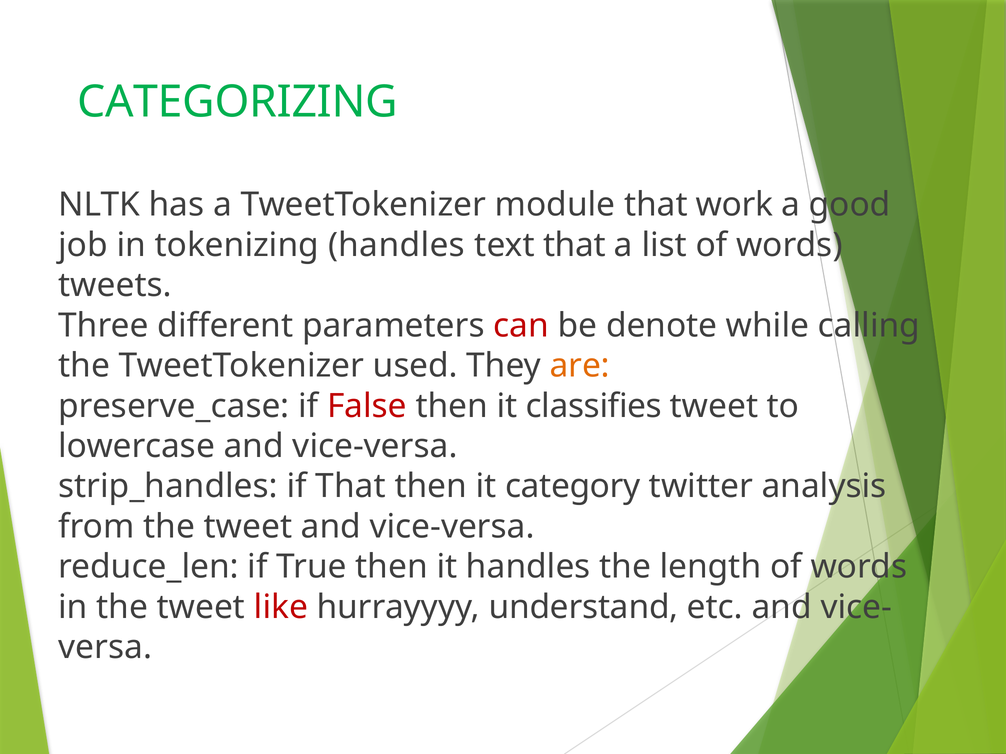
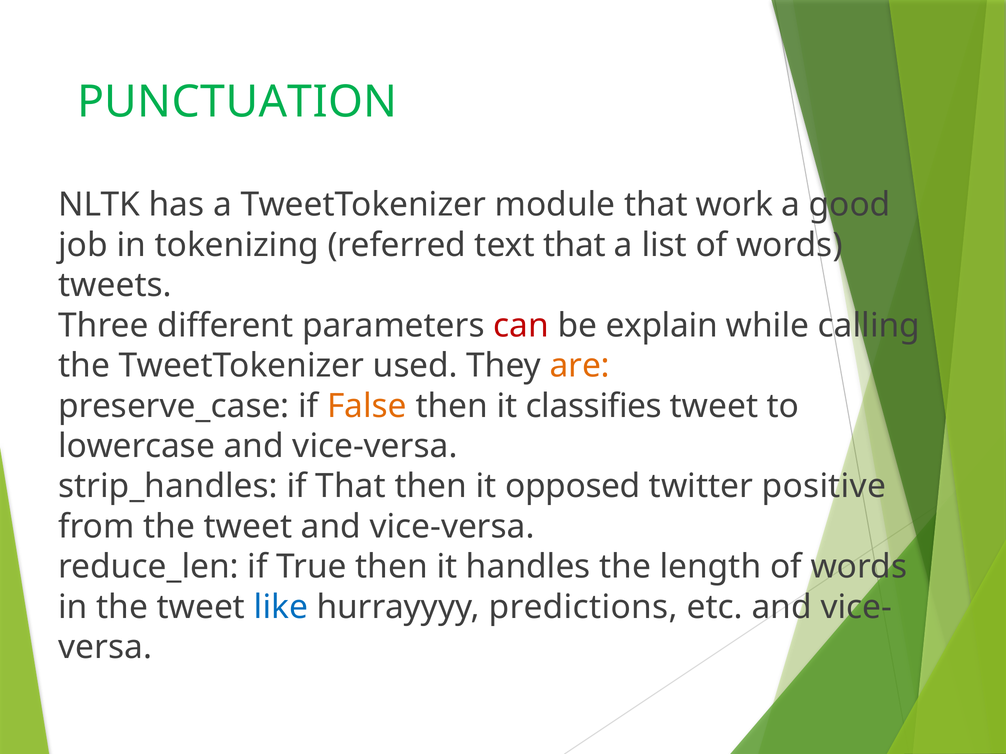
CATEGORIZING: CATEGORIZING -> PUNCTUATION
tokenizing handles: handles -> referred
denote: denote -> explain
False colour: red -> orange
category: category -> opposed
analysis: analysis -> positive
like colour: red -> blue
understand: understand -> predictions
